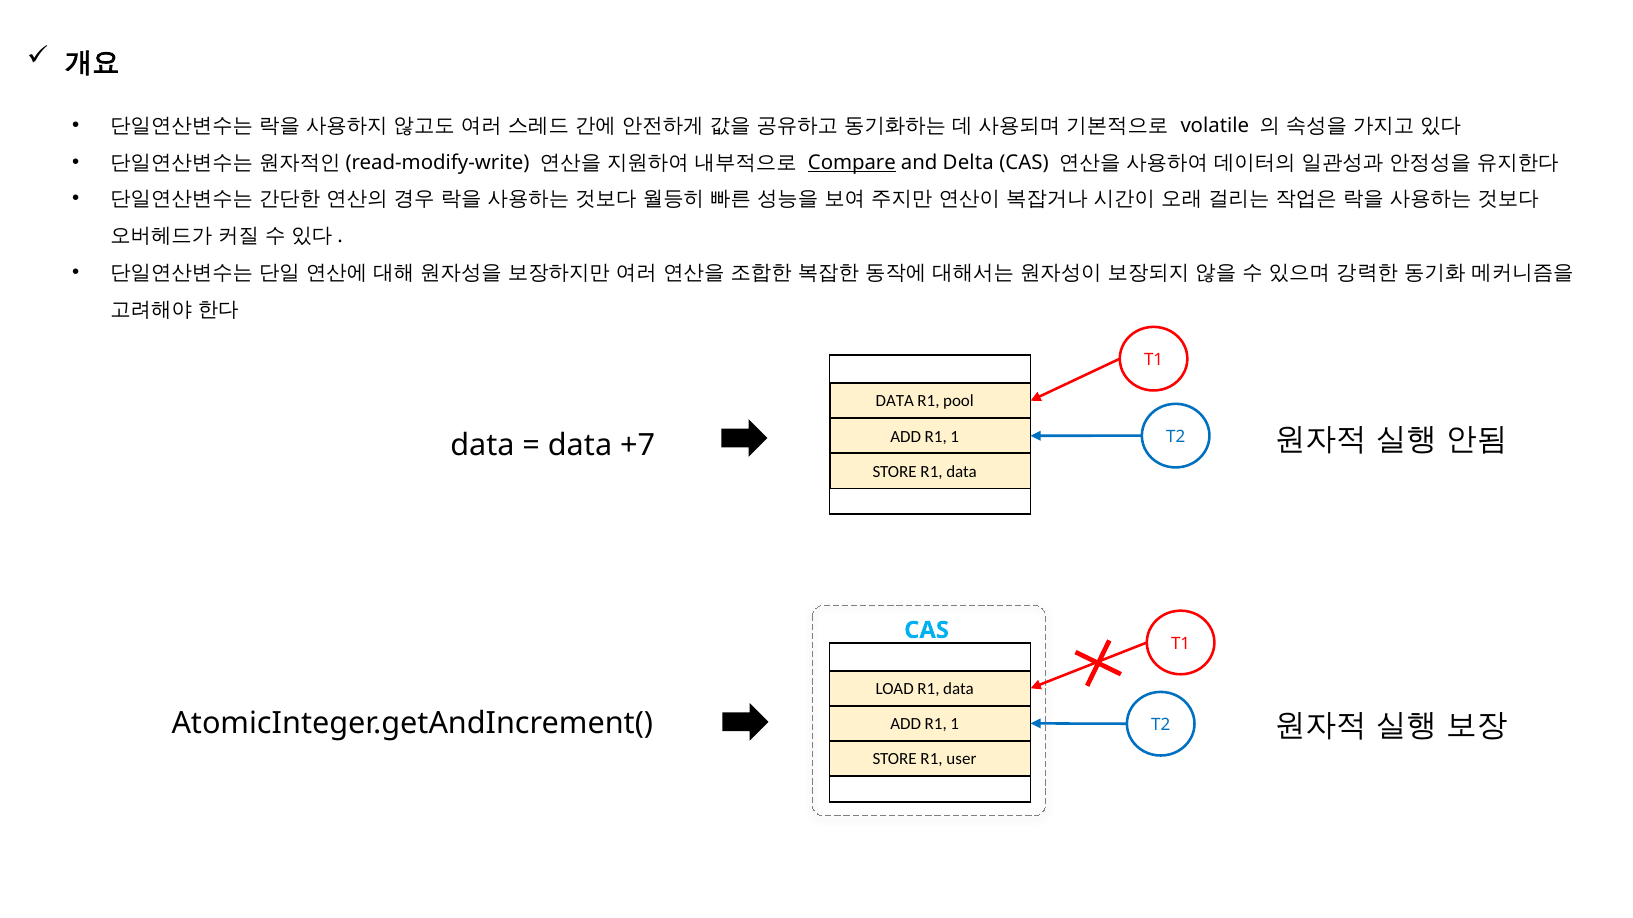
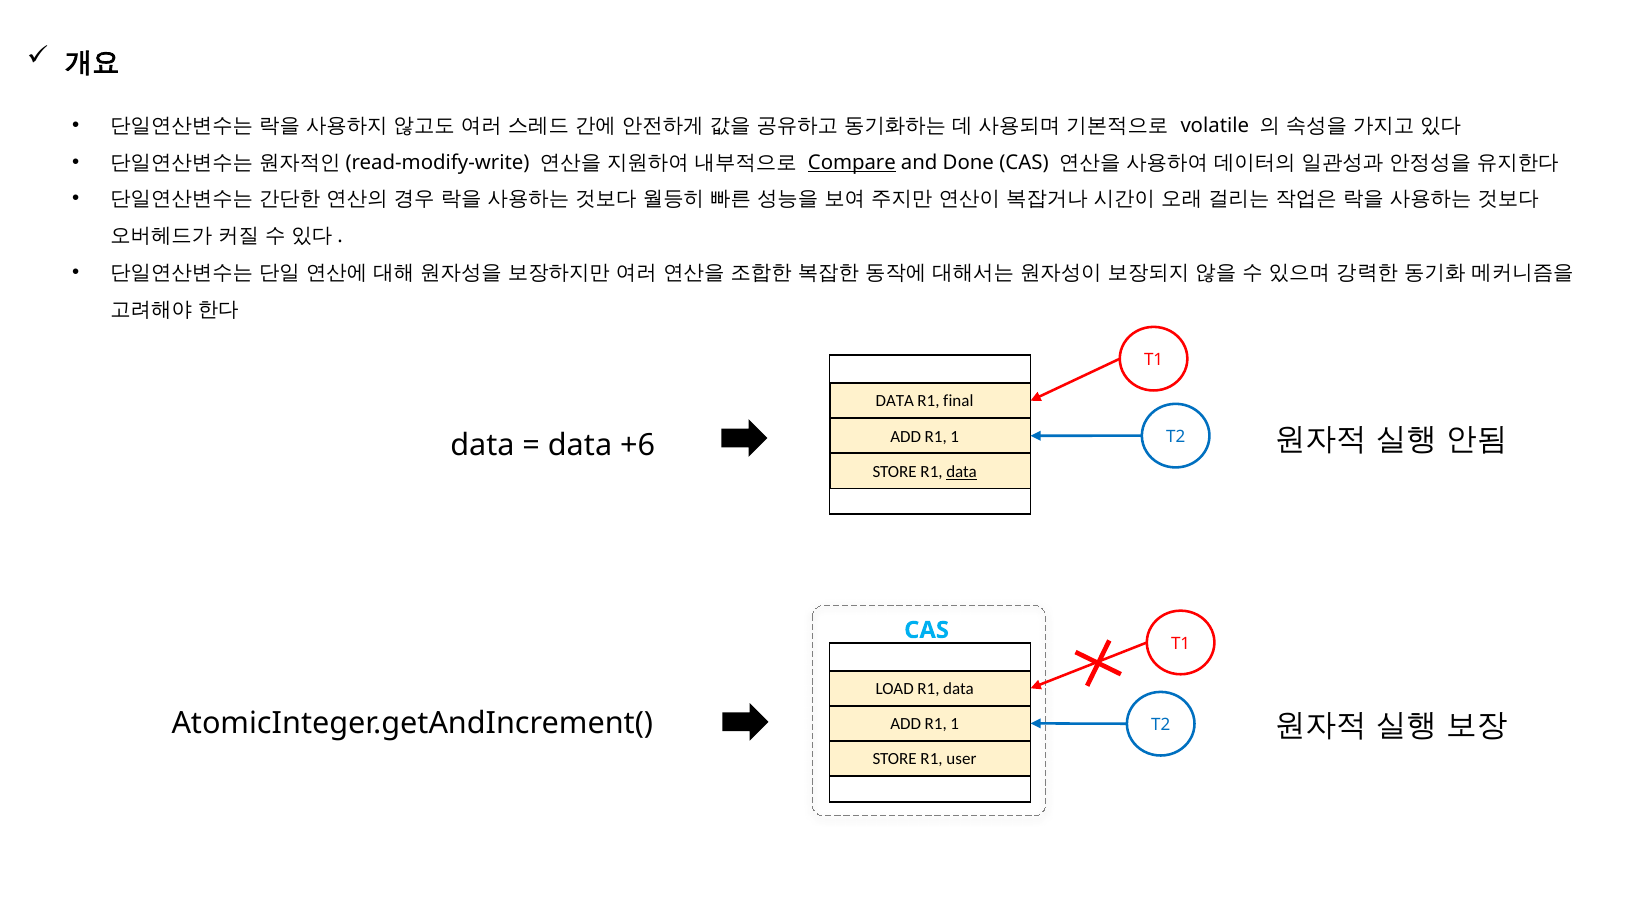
Delta: Delta -> Done
pool: pool -> final
+7: +7 -> +6
data at (962, 472) underline: none -> present
